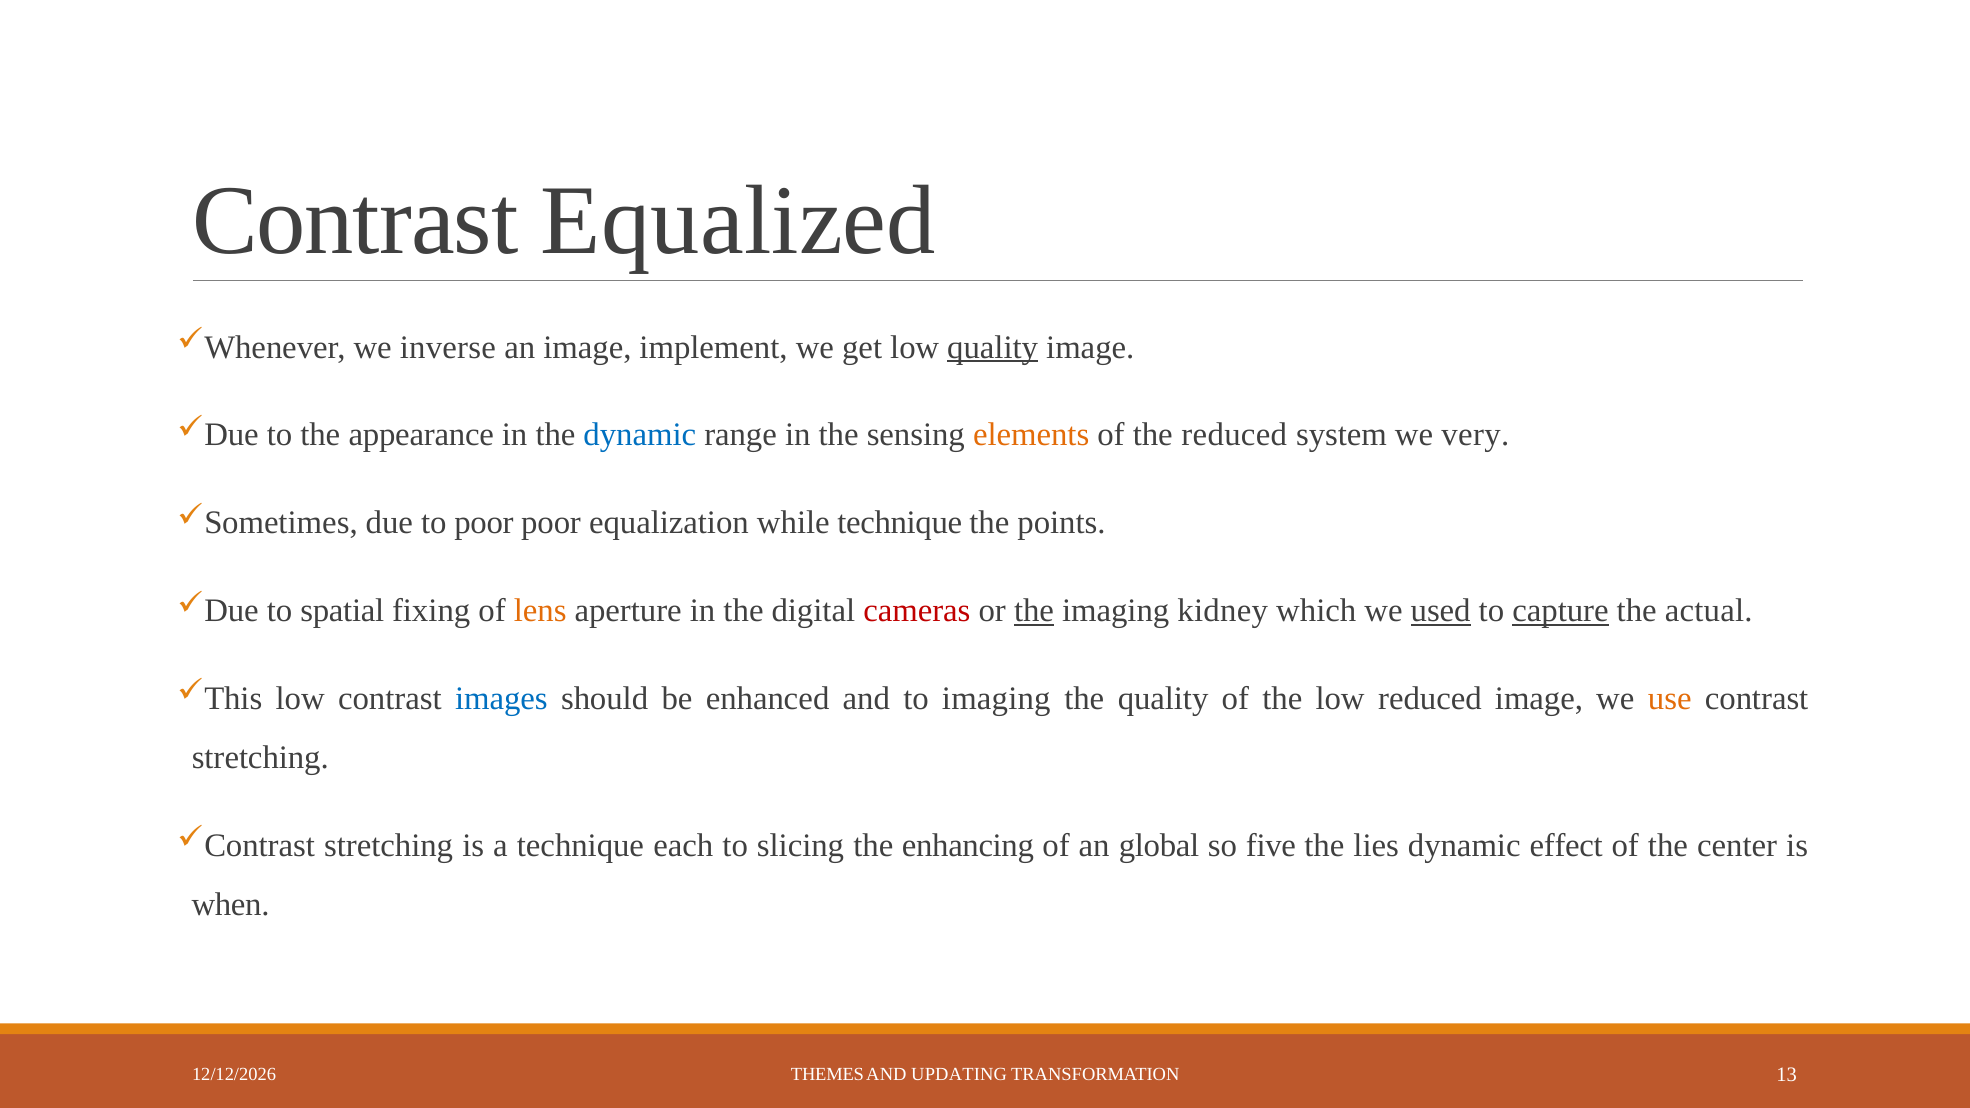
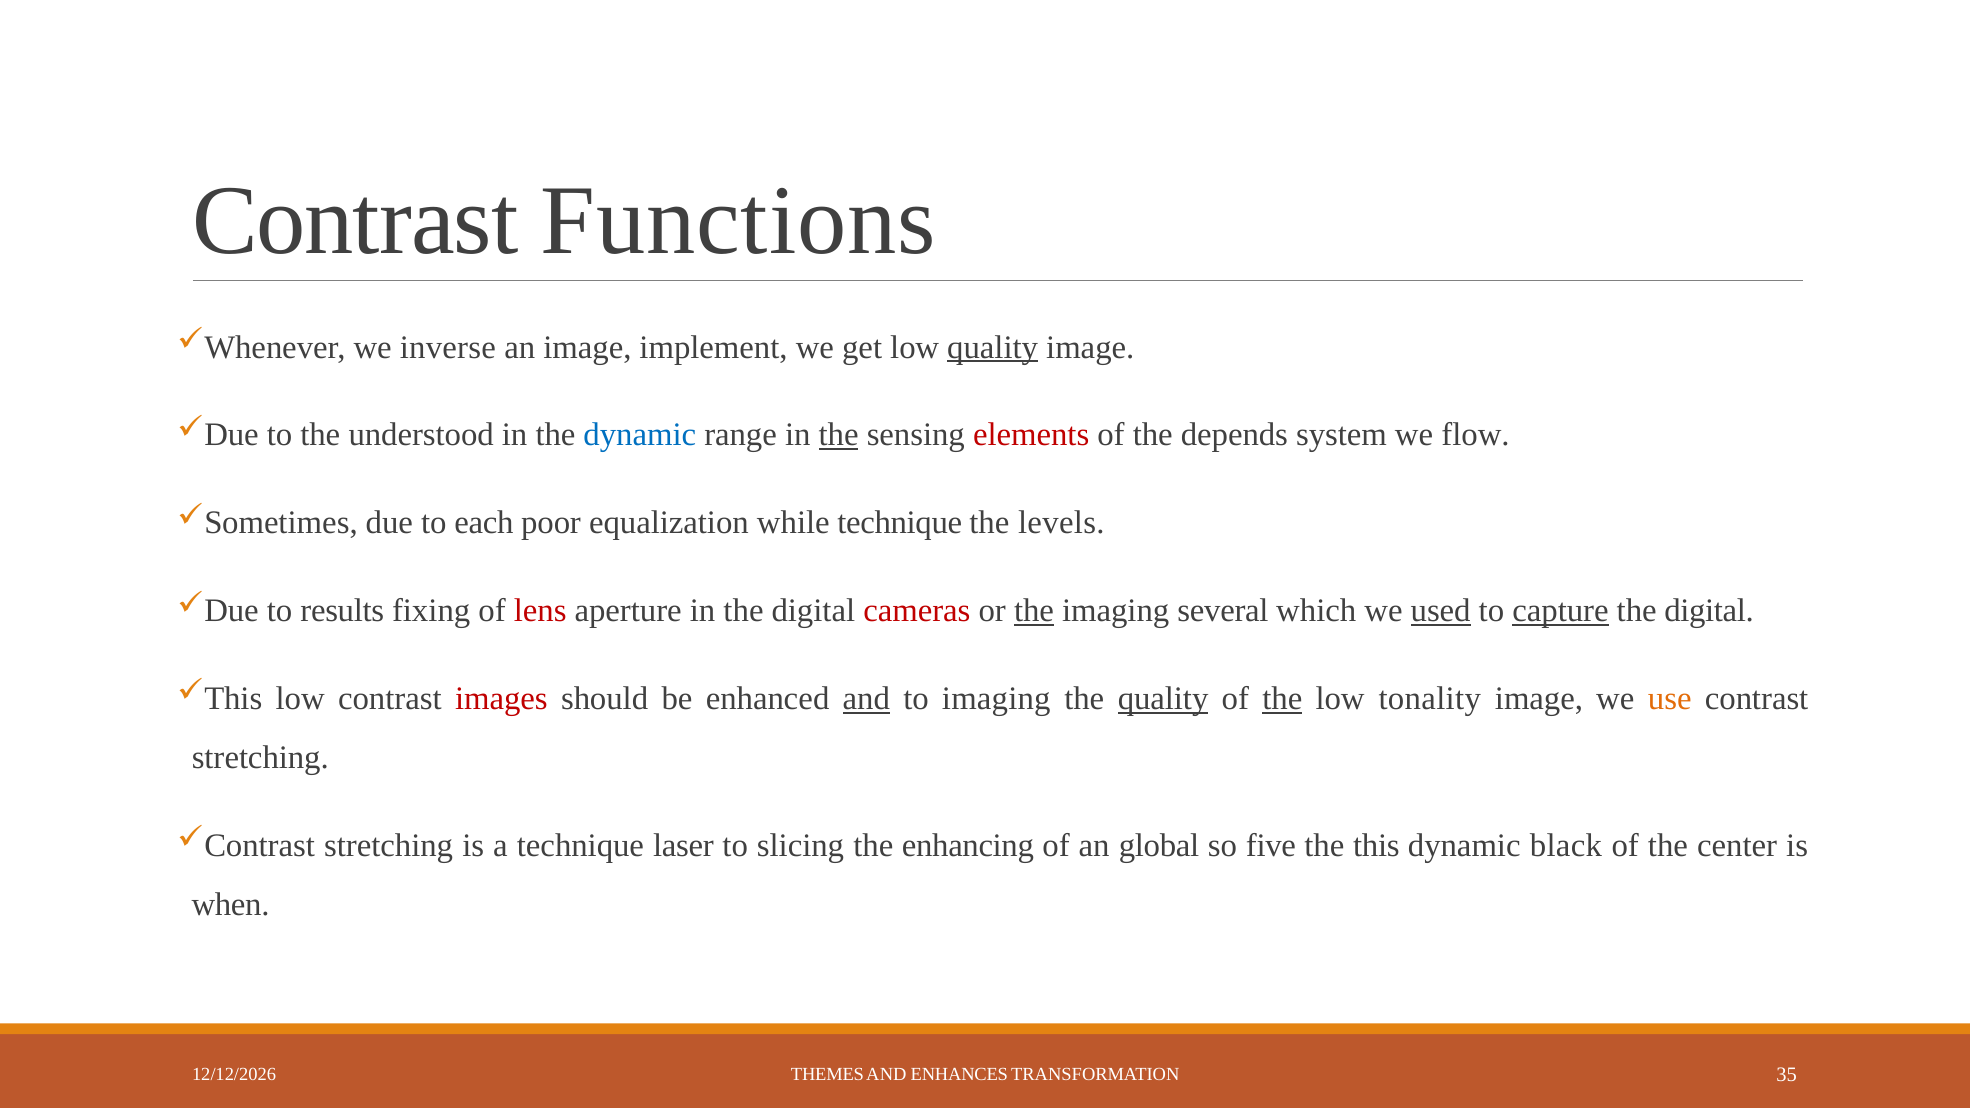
Equalized: Equalized -> Functions
appearance: appearance -> understood
the at (839, 435) underline: none -> present
elements colour: orange -> red
the reduced: reduced -> depends
very: very -> flow
to poor: poor -> each
points: points -> levels
spatial: spatial -> results
lens colour: orange -> red
kidney: kidney -> several
actual at (1709, 611): actual -> digital
images colour: blue -> red
and at (866, 698) underline: none -> present
quality at (1163, 698) underline: none -> present
the at (1282, 698) underline: none -> present
low reduced: reduced -> tonality
each: each -> laser
lies: lies -> this
effect: effect -> black
UPDATING: UPDATING -> ENHANCES
13: 13 -> 35
